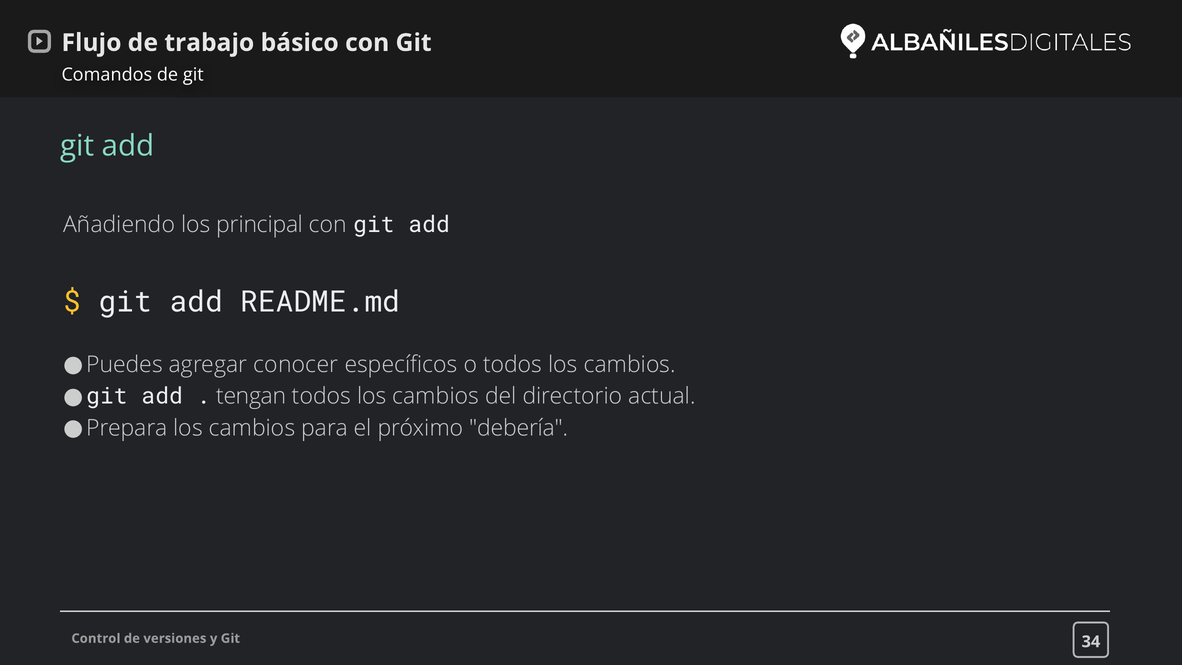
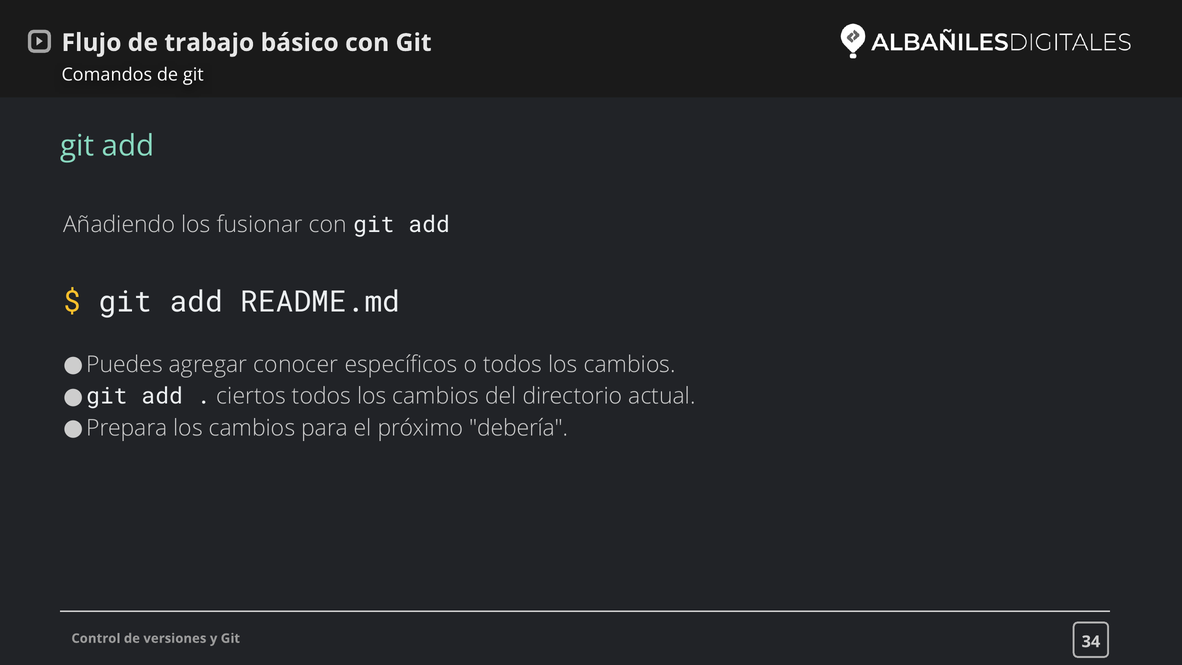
principal: principal -> fusionar
tengan: tengan -> ciertos
